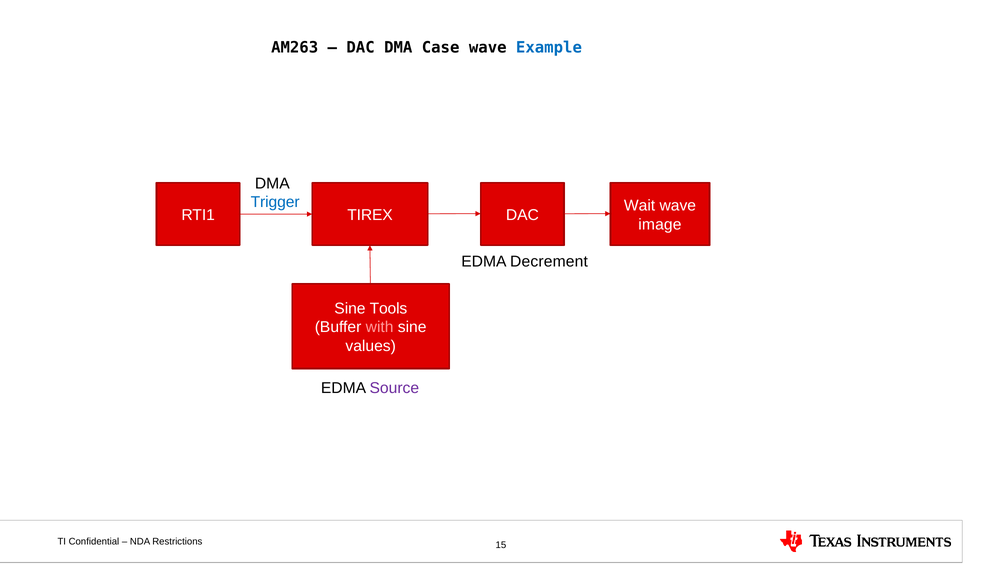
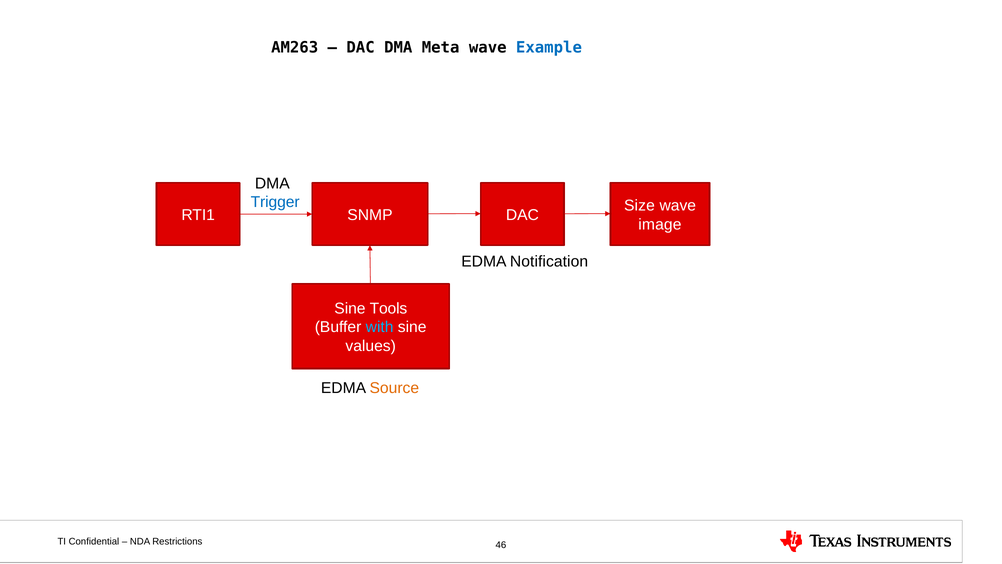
Case: Case -> Meta
Wait: Wait -> Size
TIREX: TIREX -> SNMP
Decrement: Decrement -> Notification
with colour: pink -> light blue
Source colour: purple -> orange
15: 15 -> 46
